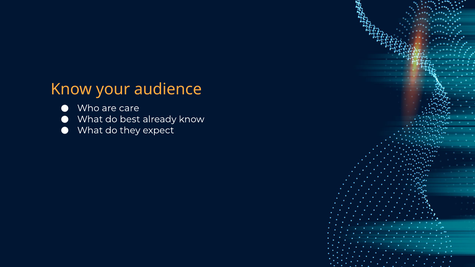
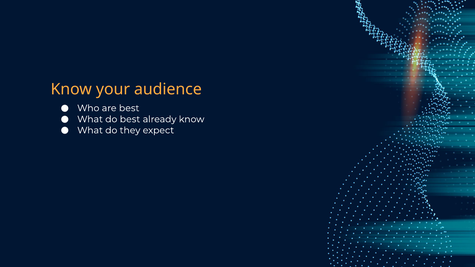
are care: care -> best
